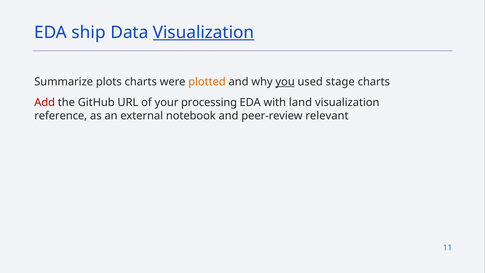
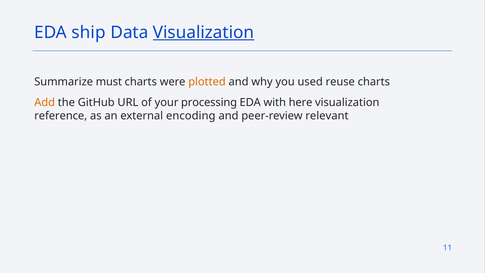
plots: plots -> must
you underline: present -> none
stage: stage -> reuse
Add colour: red -> orange
land: land -> here
notebook: notebook -> encoding
